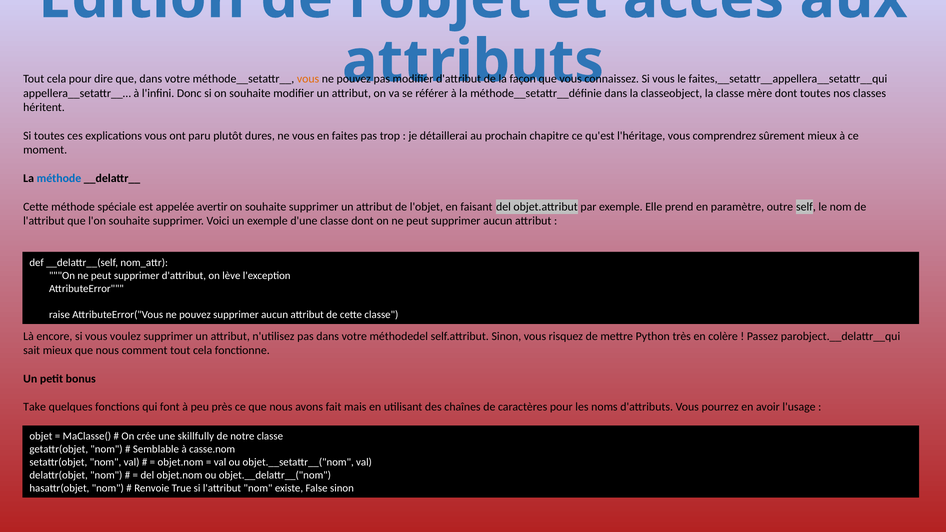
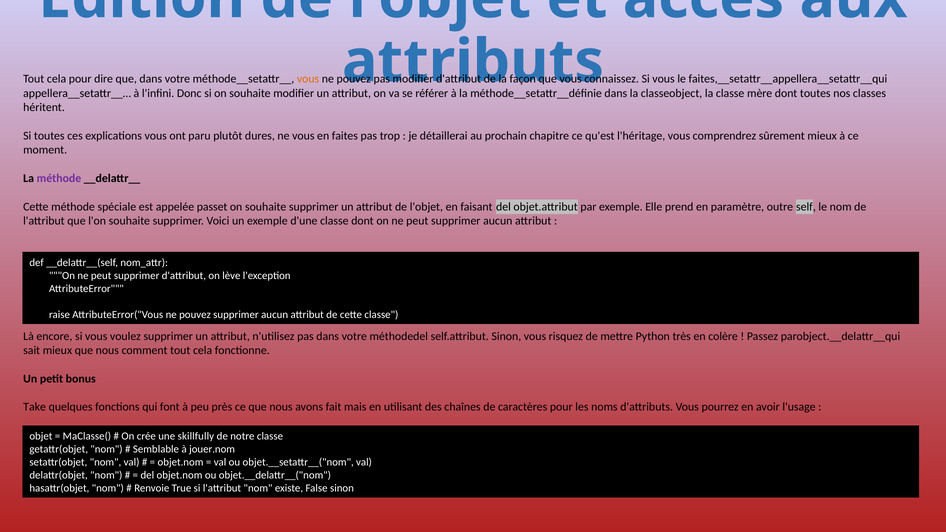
méthode at (59, 178) colour: blue -> purple
avertir: avertir -> passet
casse.nom: casse.nom -> jouer.nom
